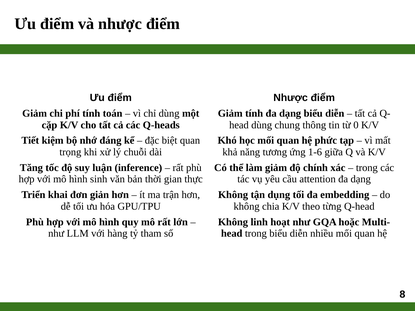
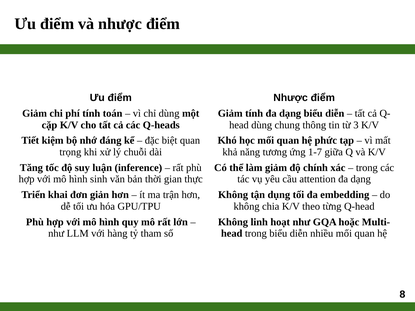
0: 0 -> 3
1-6: 1-6 -> 1-7
